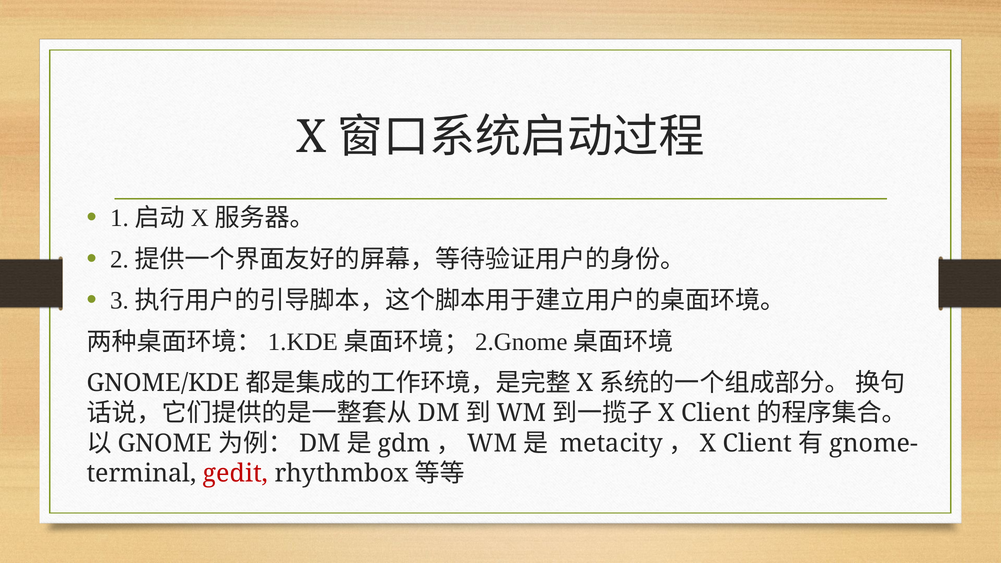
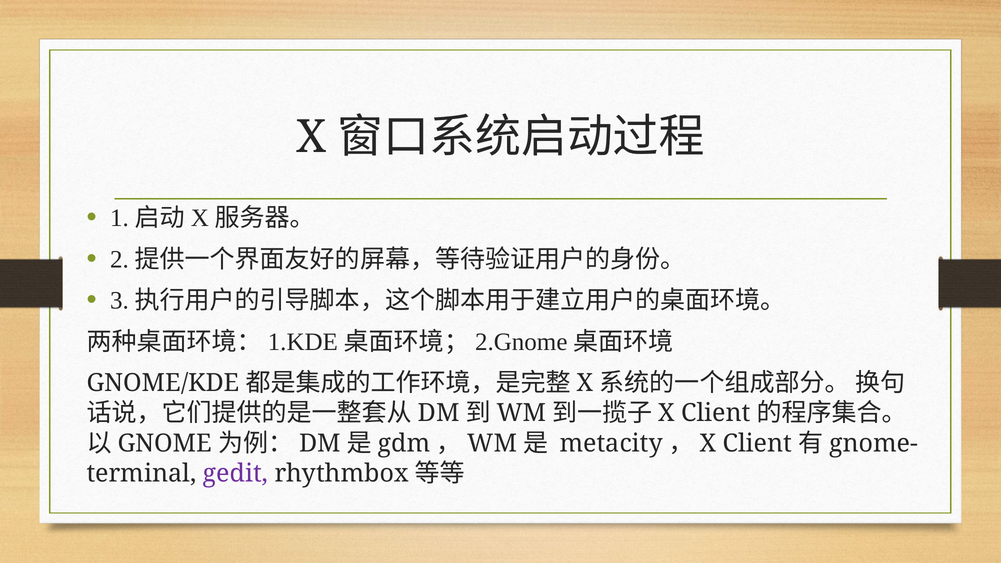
gedit colour: red -> purple
